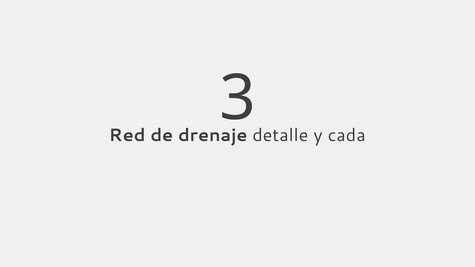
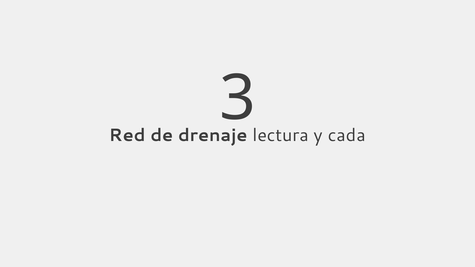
detalle: detalle -> lectura
